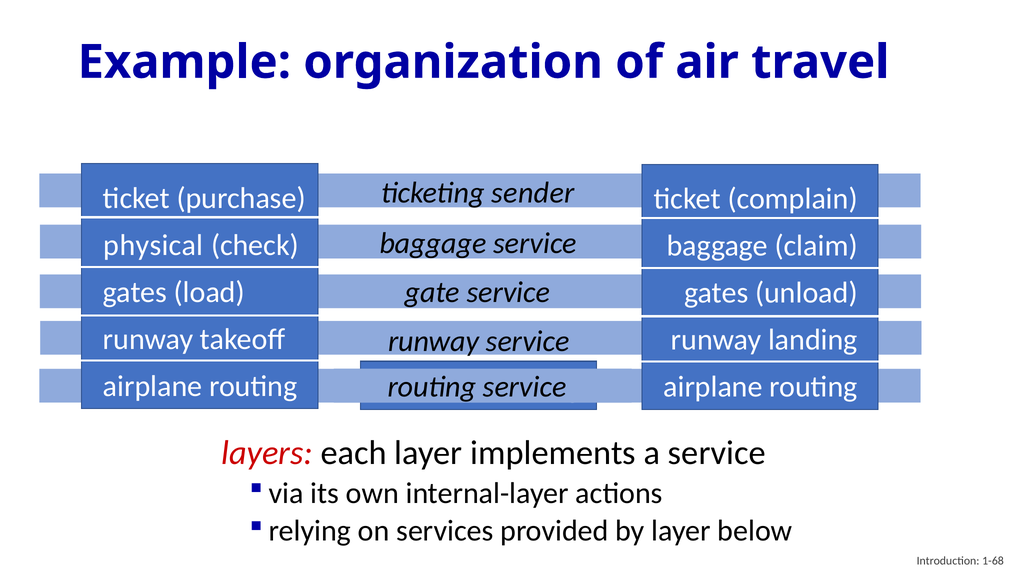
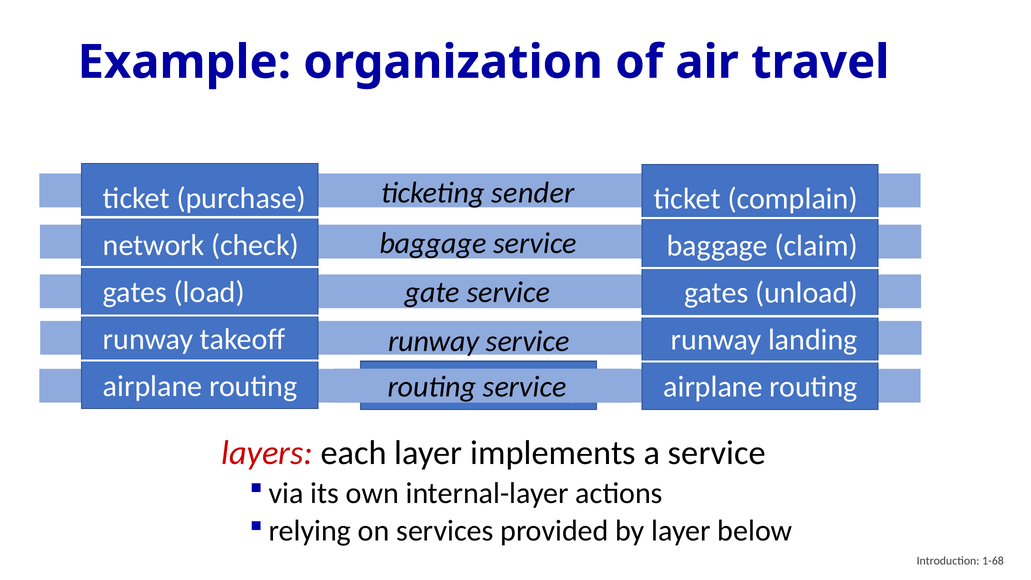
physical: physical -> network
